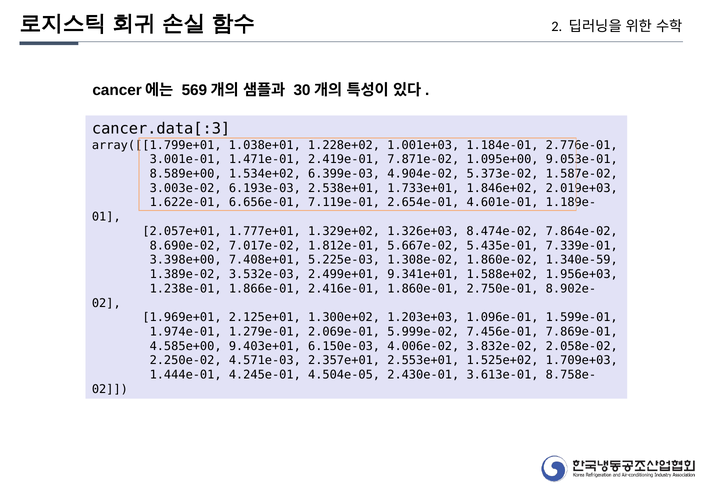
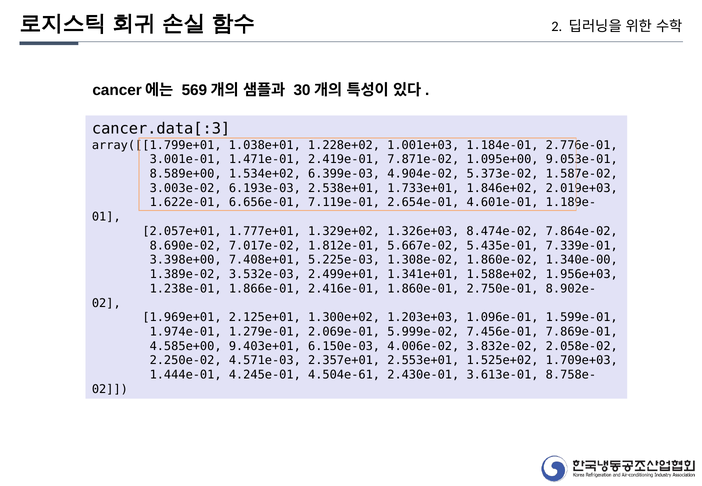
1.340e-59: 1.340e-59 -> 1.340e-00
9.341e+01: 9.341e+01 -> 1.341e+01
4.504e-05: 4.504e-05 -> 4.504e-61
